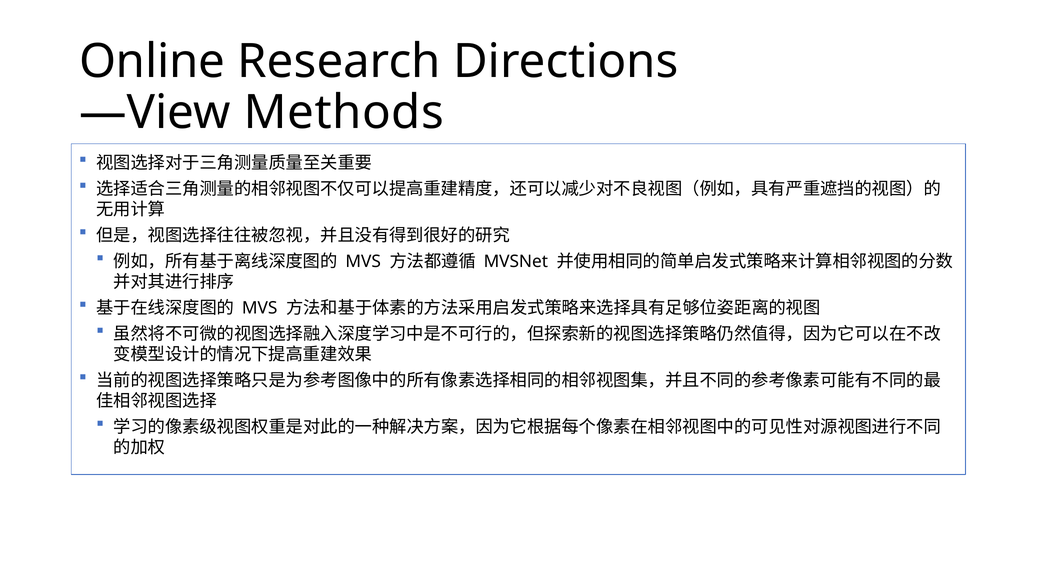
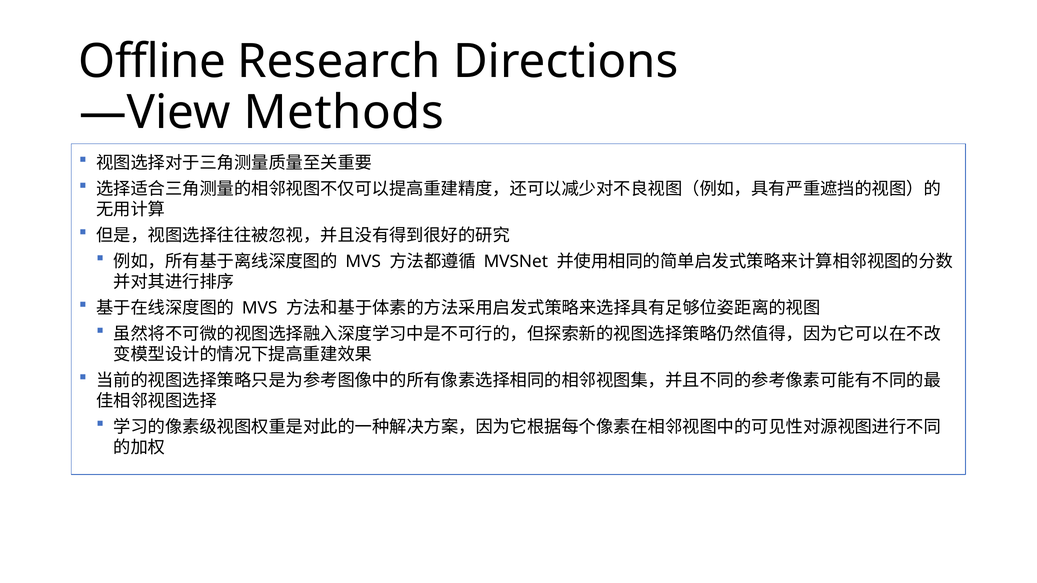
Online: Online -> Offline
